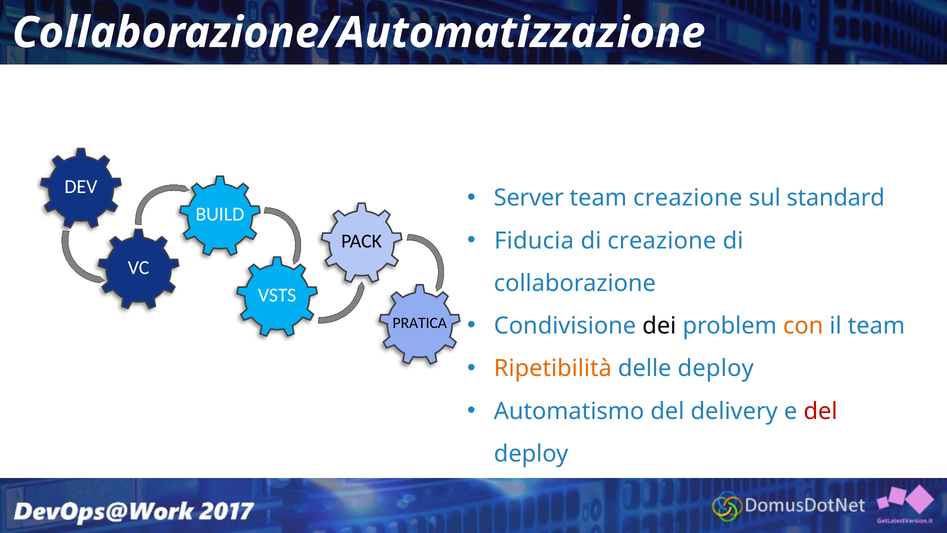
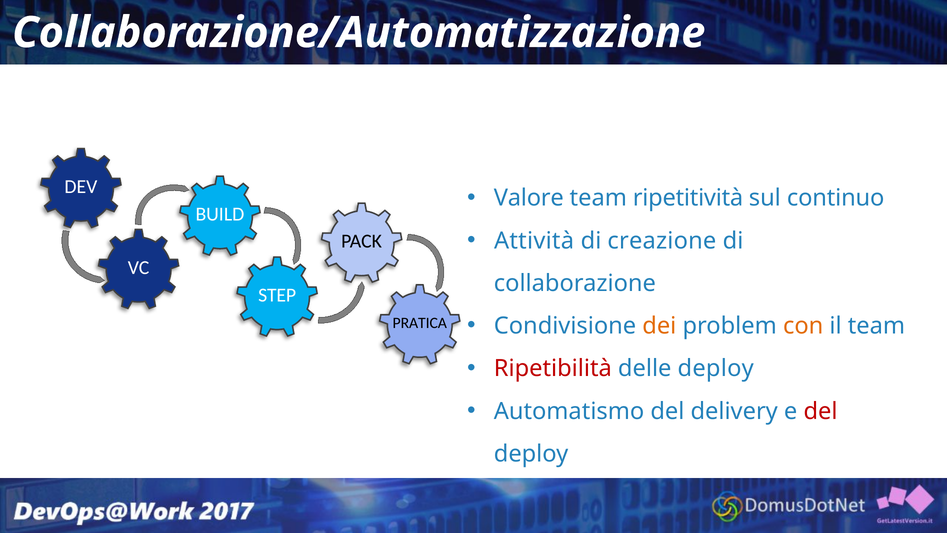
Server: Server -> Valore
team creazione: creazione -> ripetitività
standard: standard -> continuo
Fiducia: Fiducia -> Attività
VSTS: VSTS -> STEP
dei colour: black -> orange
Ripetibilità colour: orange -> red
